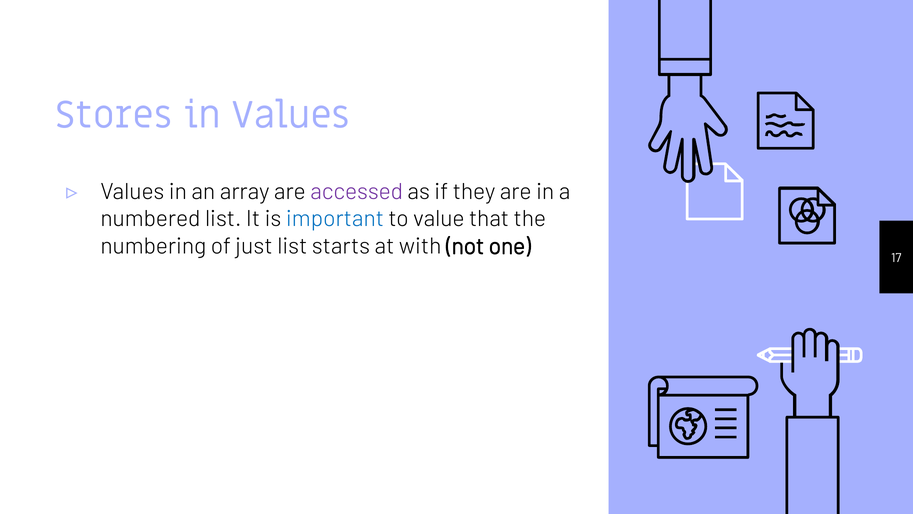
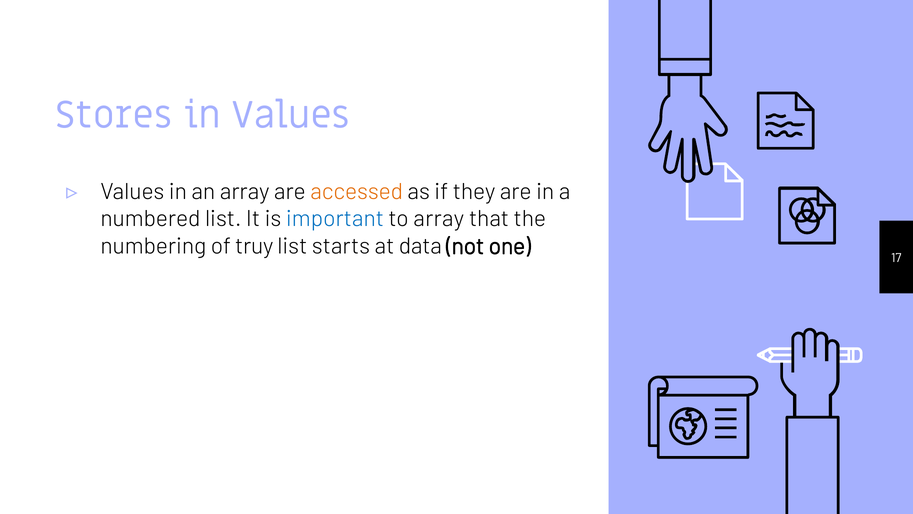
accessed colour: purple -> orange
to value: value -> array
just: just -> truy
with: with -> data
